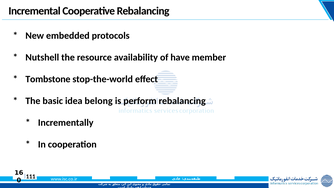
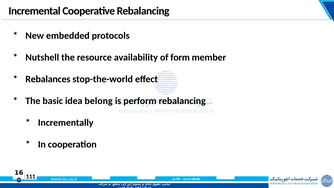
have: have -> form
Tombstone: Tombstone -> Rebalances
